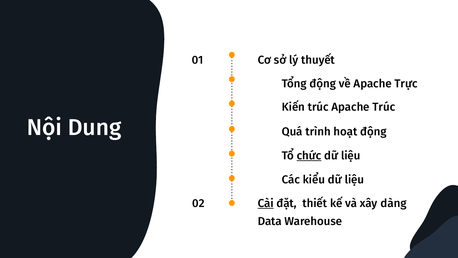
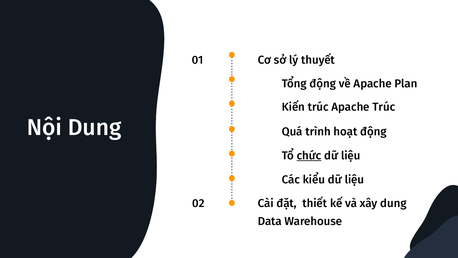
Trực: Trực -> Plan
Cài underline: present -> none
xây dàng: dàng -> dung
